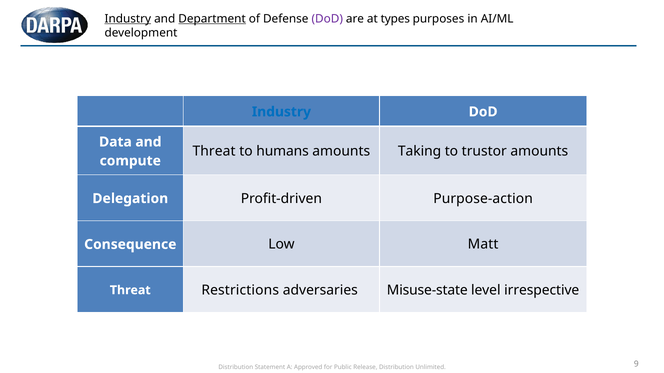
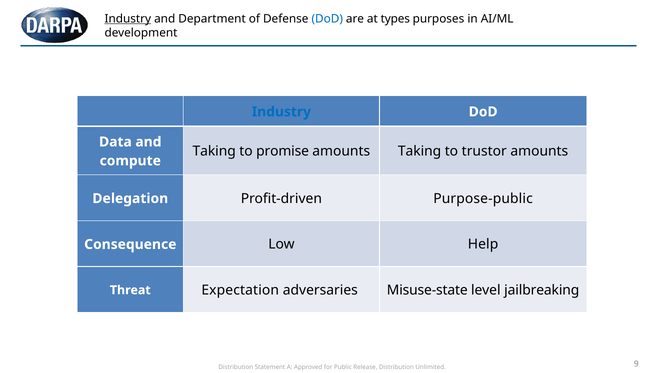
Department underline: present -> none
DoD at (327, 19) colour: purple -> blue
Threat at (214, 152): Threat -> Taking
humans: humans -> promise
Purpose-action: Purpose-action -> Purpose-public
Matt: Matt -> Help
Restrictions: Restrictions -> Expectation
irrespective: irrespective -> jailbreaking
